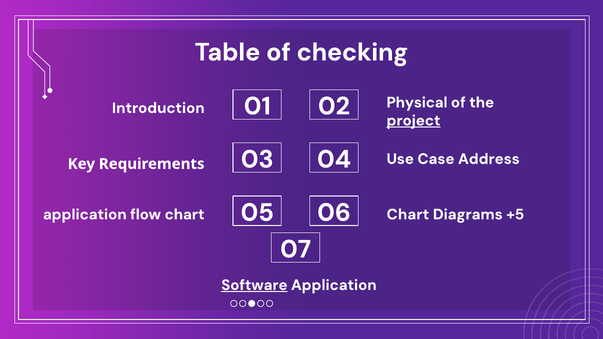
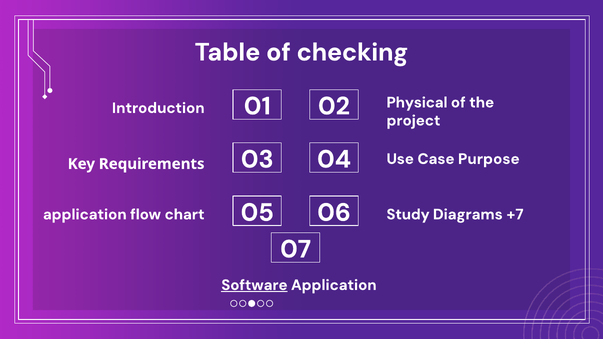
project underline: present -> none
Address: Address -> Purpose
chart Chart: Chart -> Study
+5: +5 -> +7
